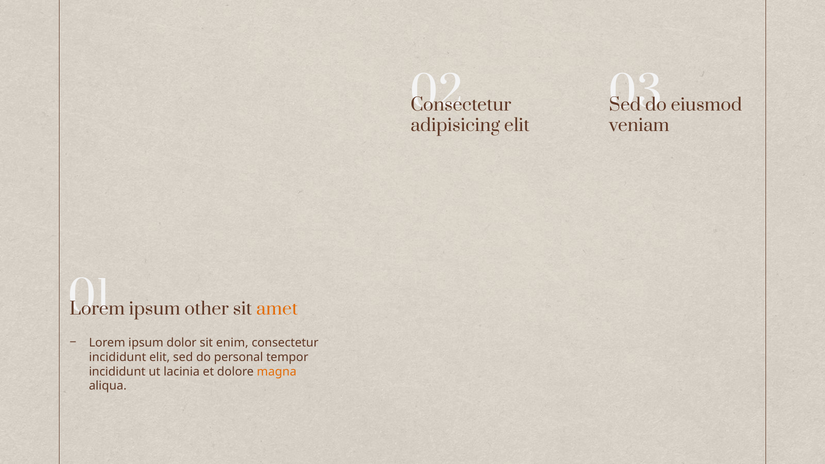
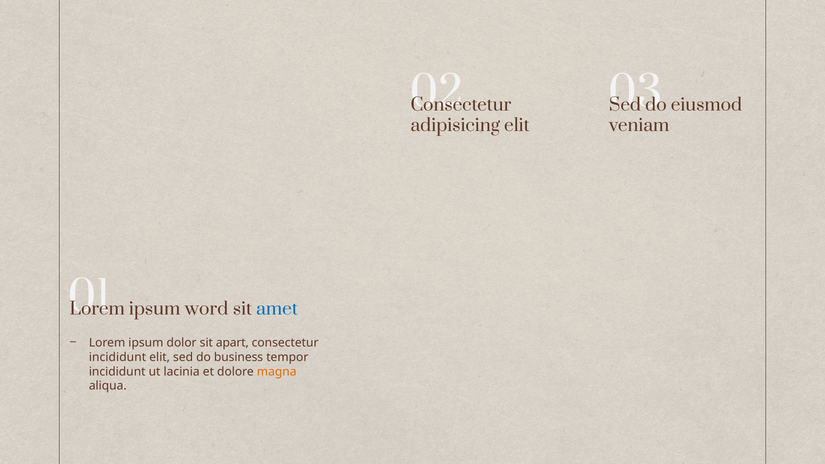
other: other -> word
amet colour: orange -> blue
enim: enim -> apart
personal: personal -> business
